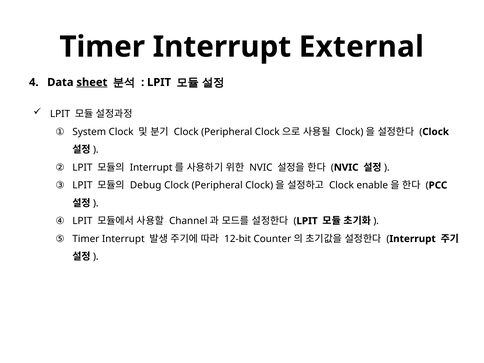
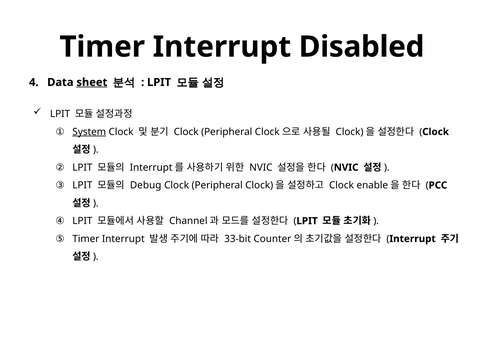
External: External -> Disabled
System underline: none -> present
12-bit: 12-bit -> 33-bit
